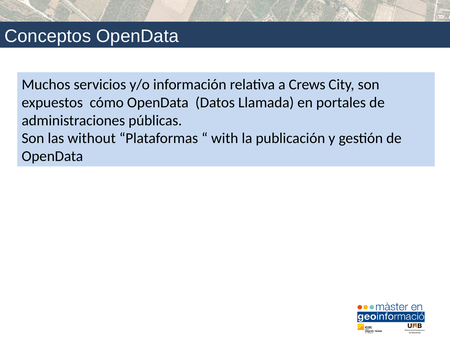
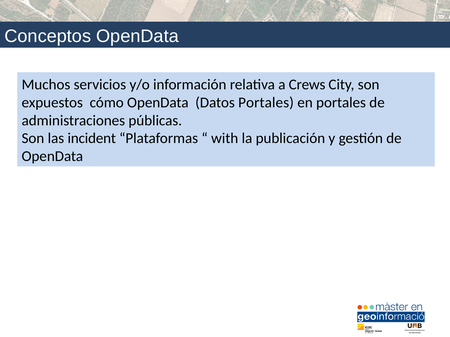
Datos Llamada: Llamada -> Portales
without: without -> incident
